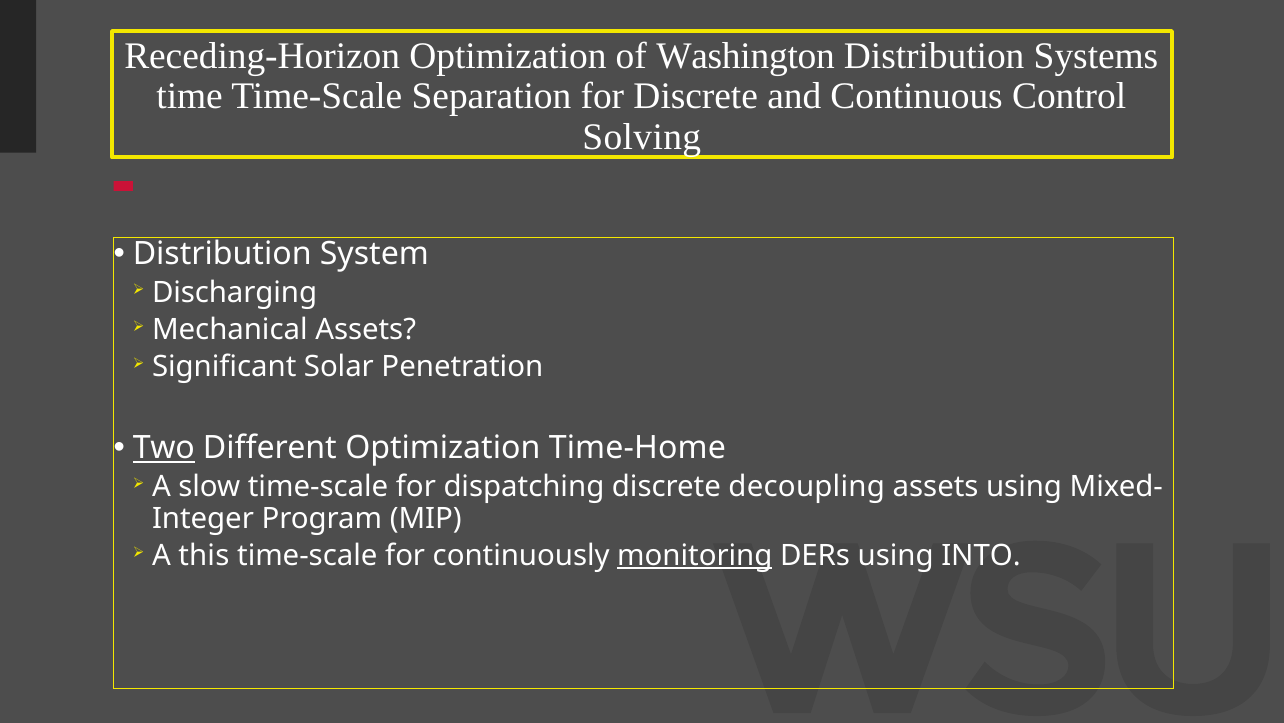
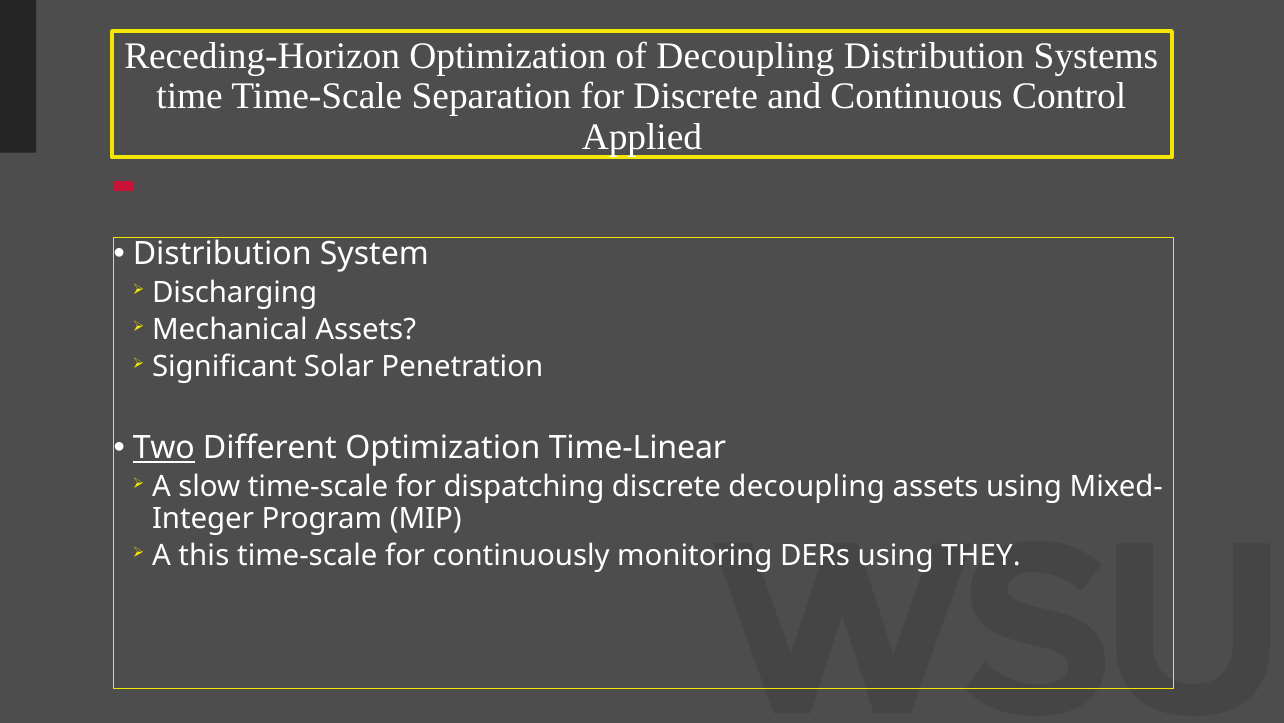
of Washington: Washington -> Decoupling
Solving: Solving -> Applied
Time-Home: Time-Home -> Time-Linear
monitoring underline: present -> none
INTO: INTO -> THEY
